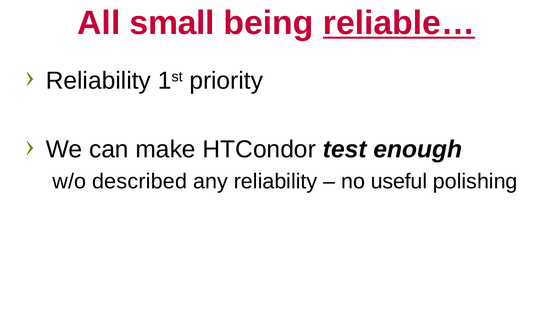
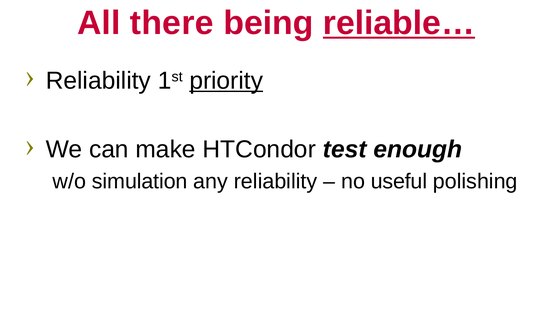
small: small -> there
priority underline: none -> present
described: described -> simulation
